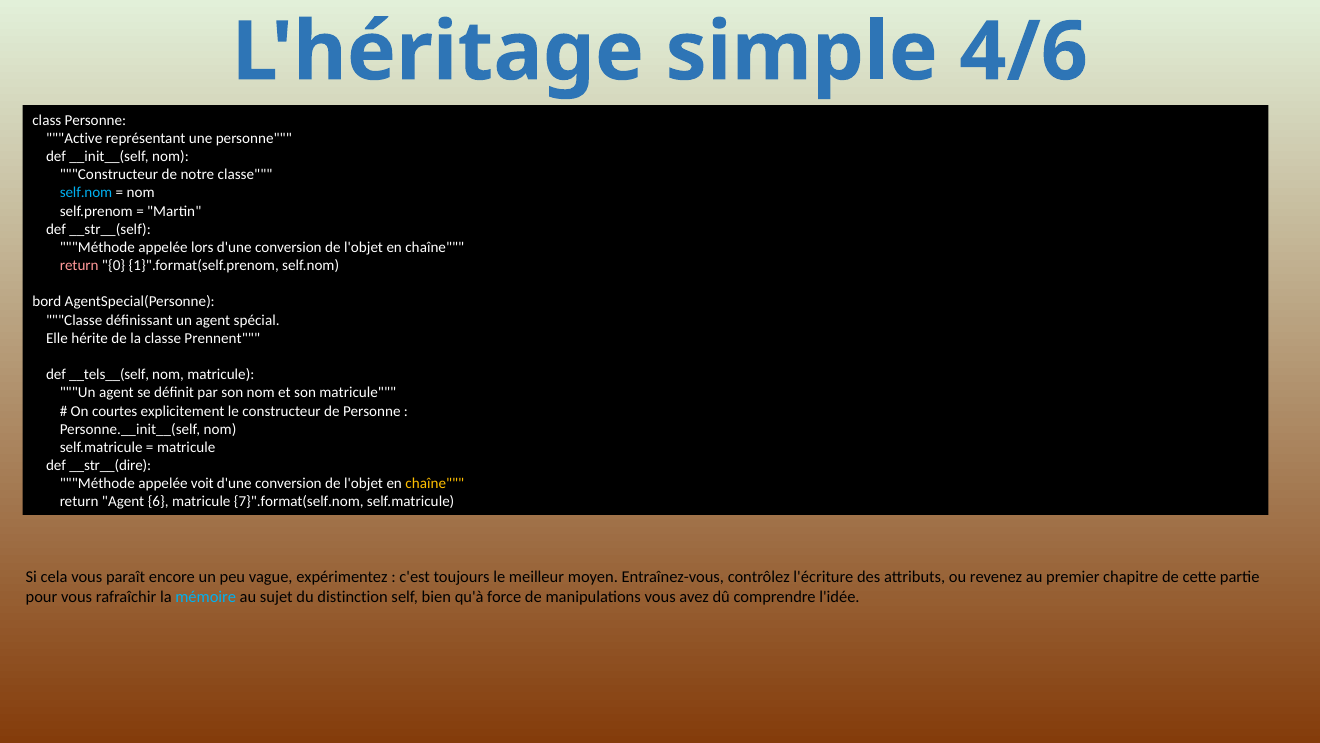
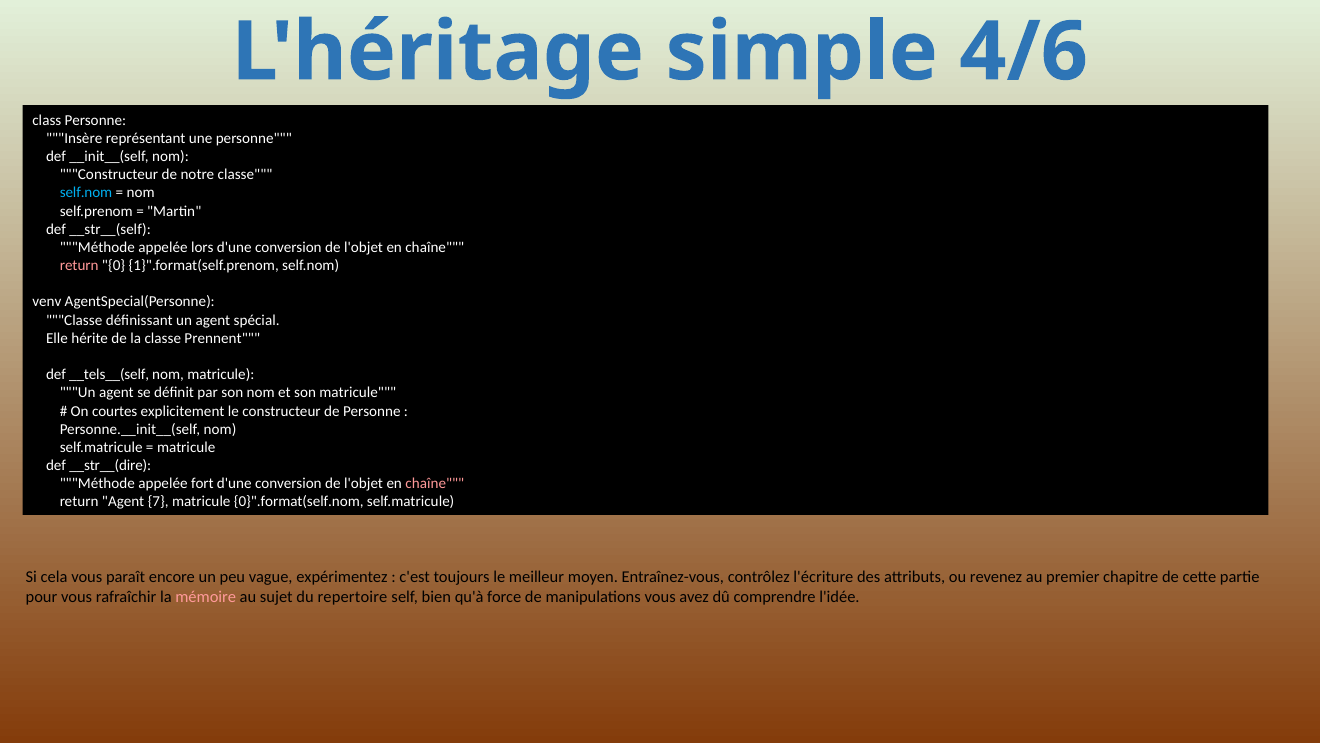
Active: Active -> Insère
bord: bord -> venv
voit: voit -> fort
chaîne at (435, 483) colour: yellow -> pink
6: 6 -> 7
7}".format(self.nom: 7}".format(self.nom -> 0}".format(self.nom
mémoire colour: light blue -> pink
distinction: distinction -> repertoire
